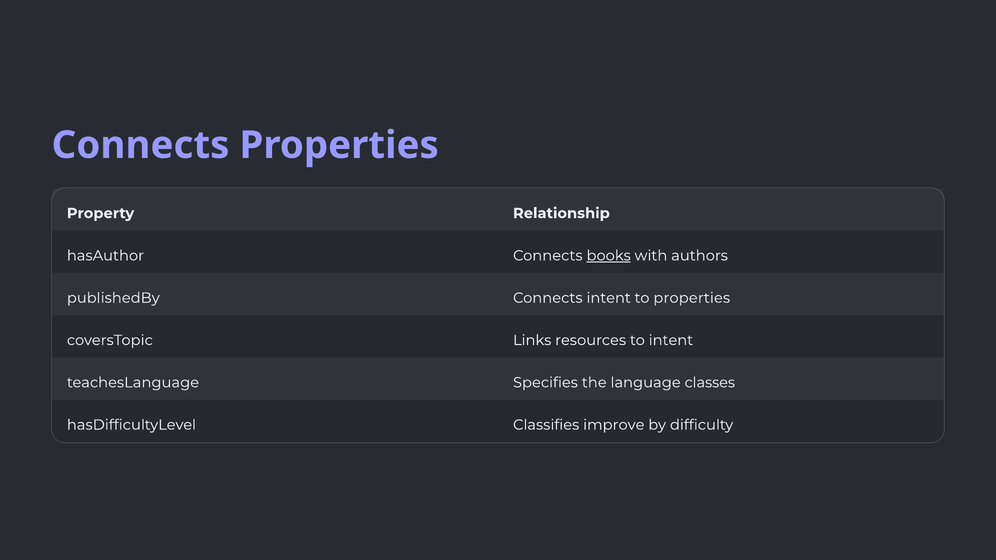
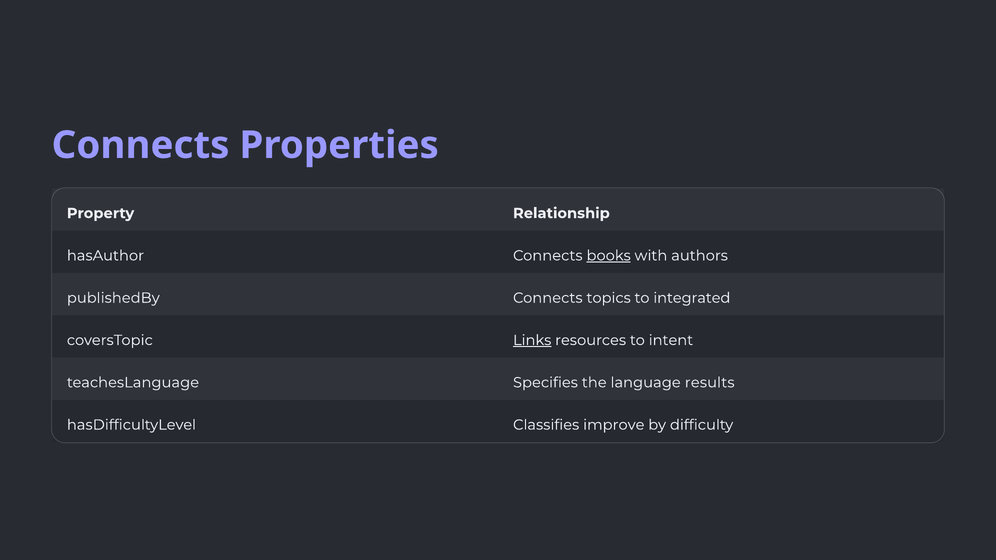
Connects intent: intent -> topics
to properties: properties -> integrated
Links underline: none -> present
classes: classes -> results
